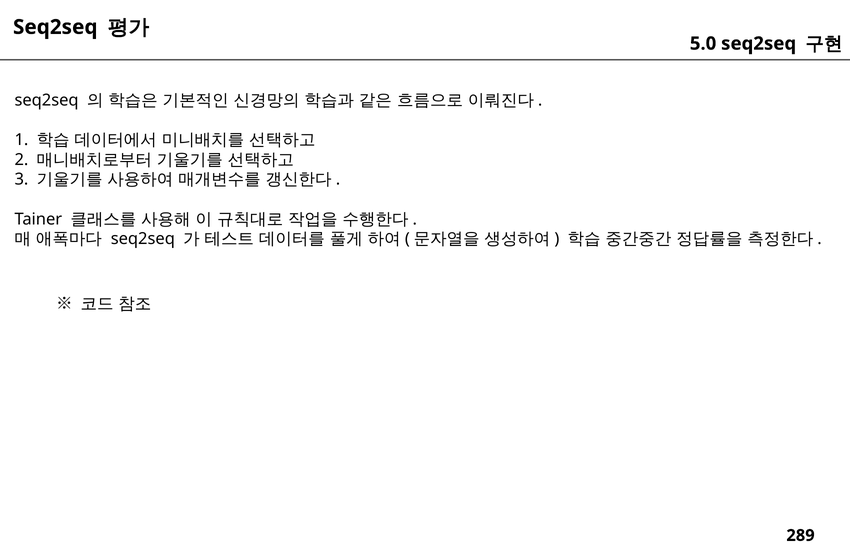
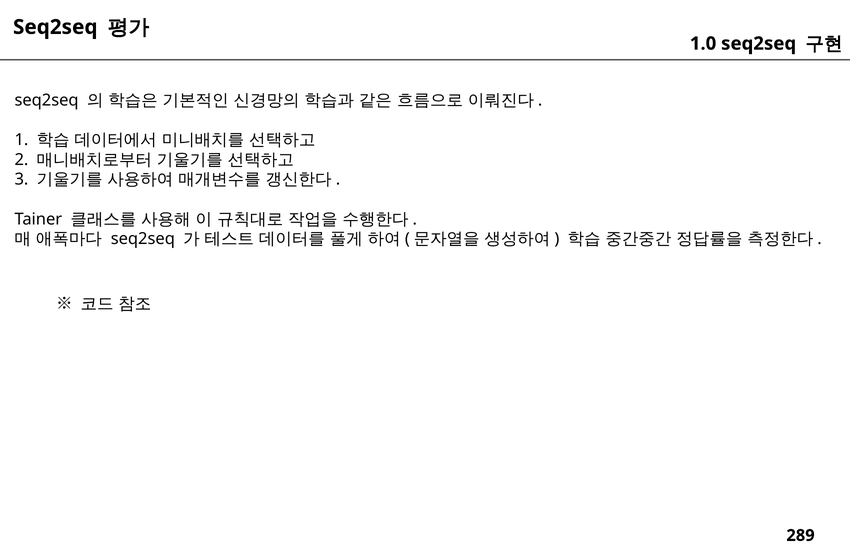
5.0: 5.0 -> 1.0
